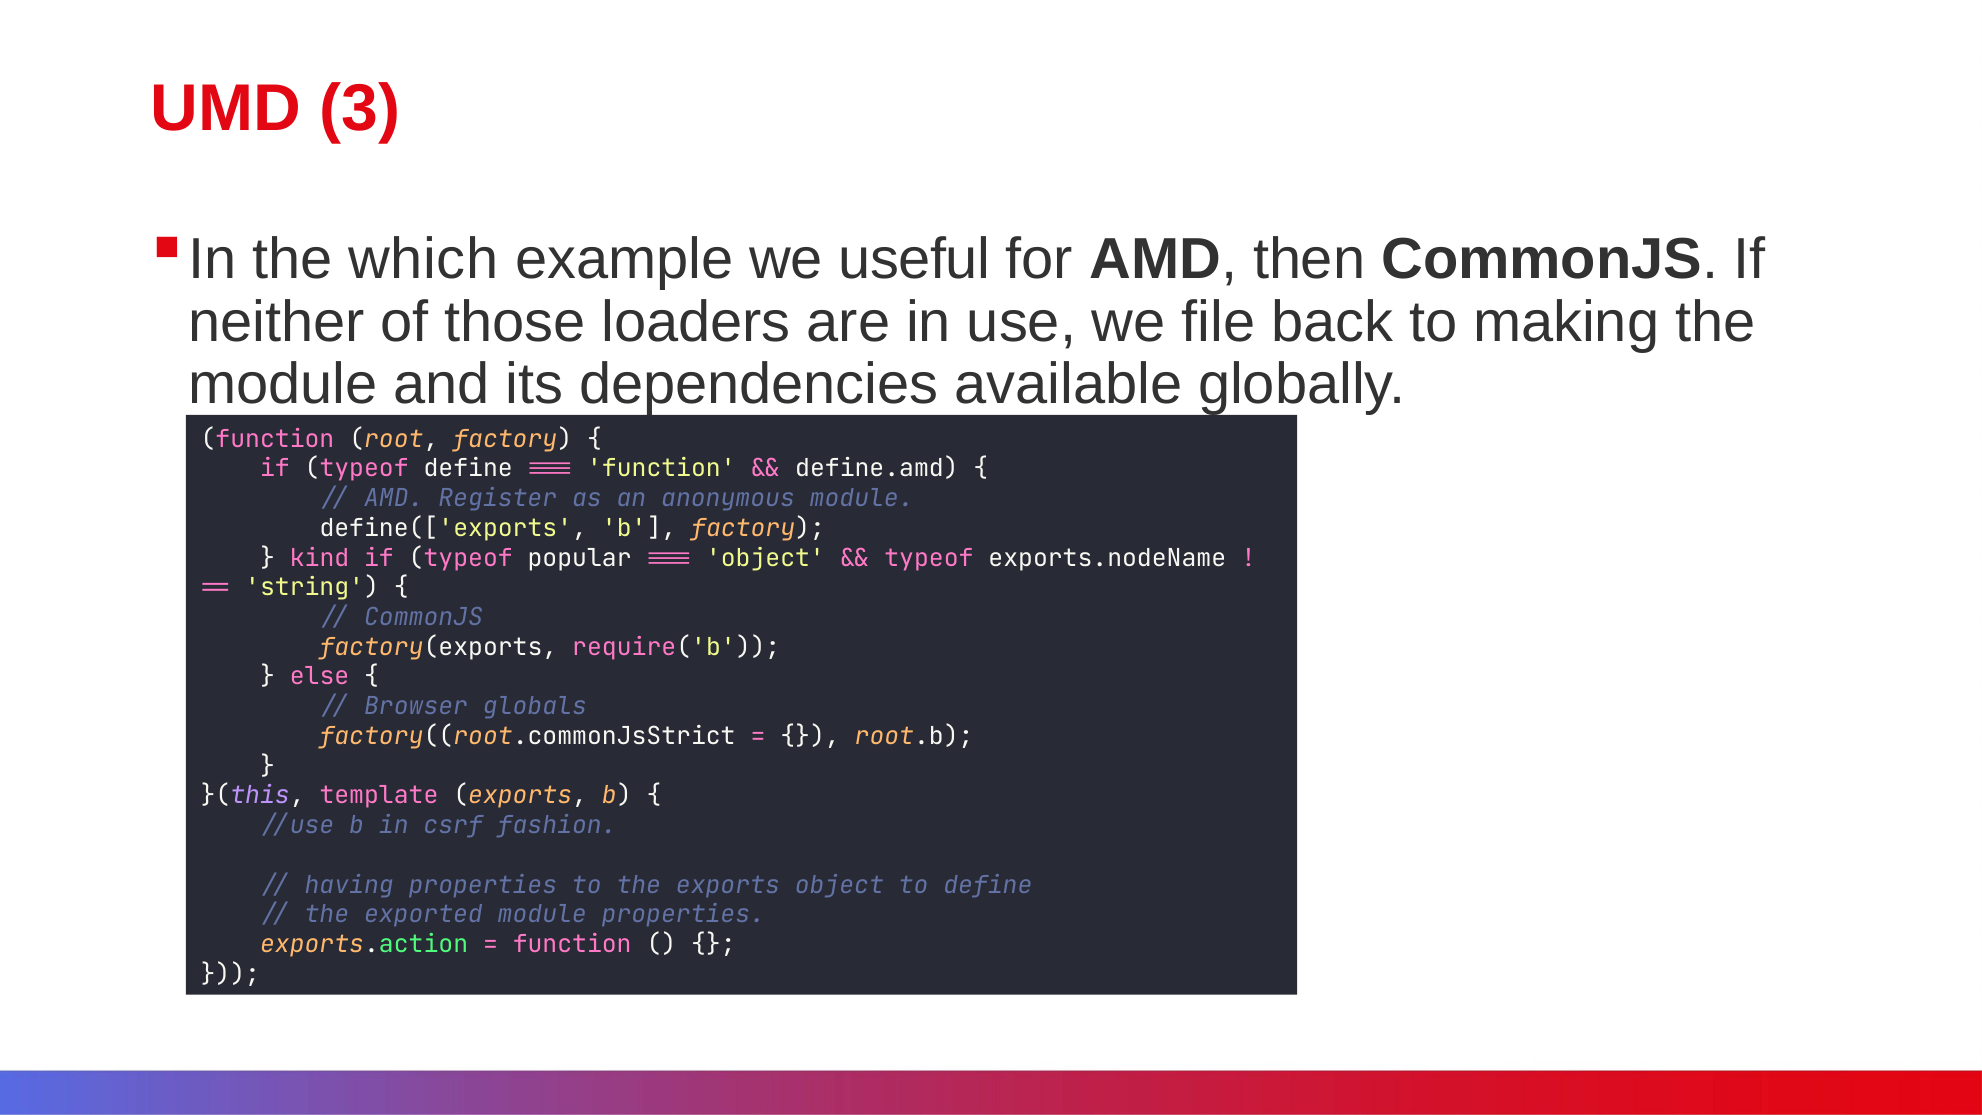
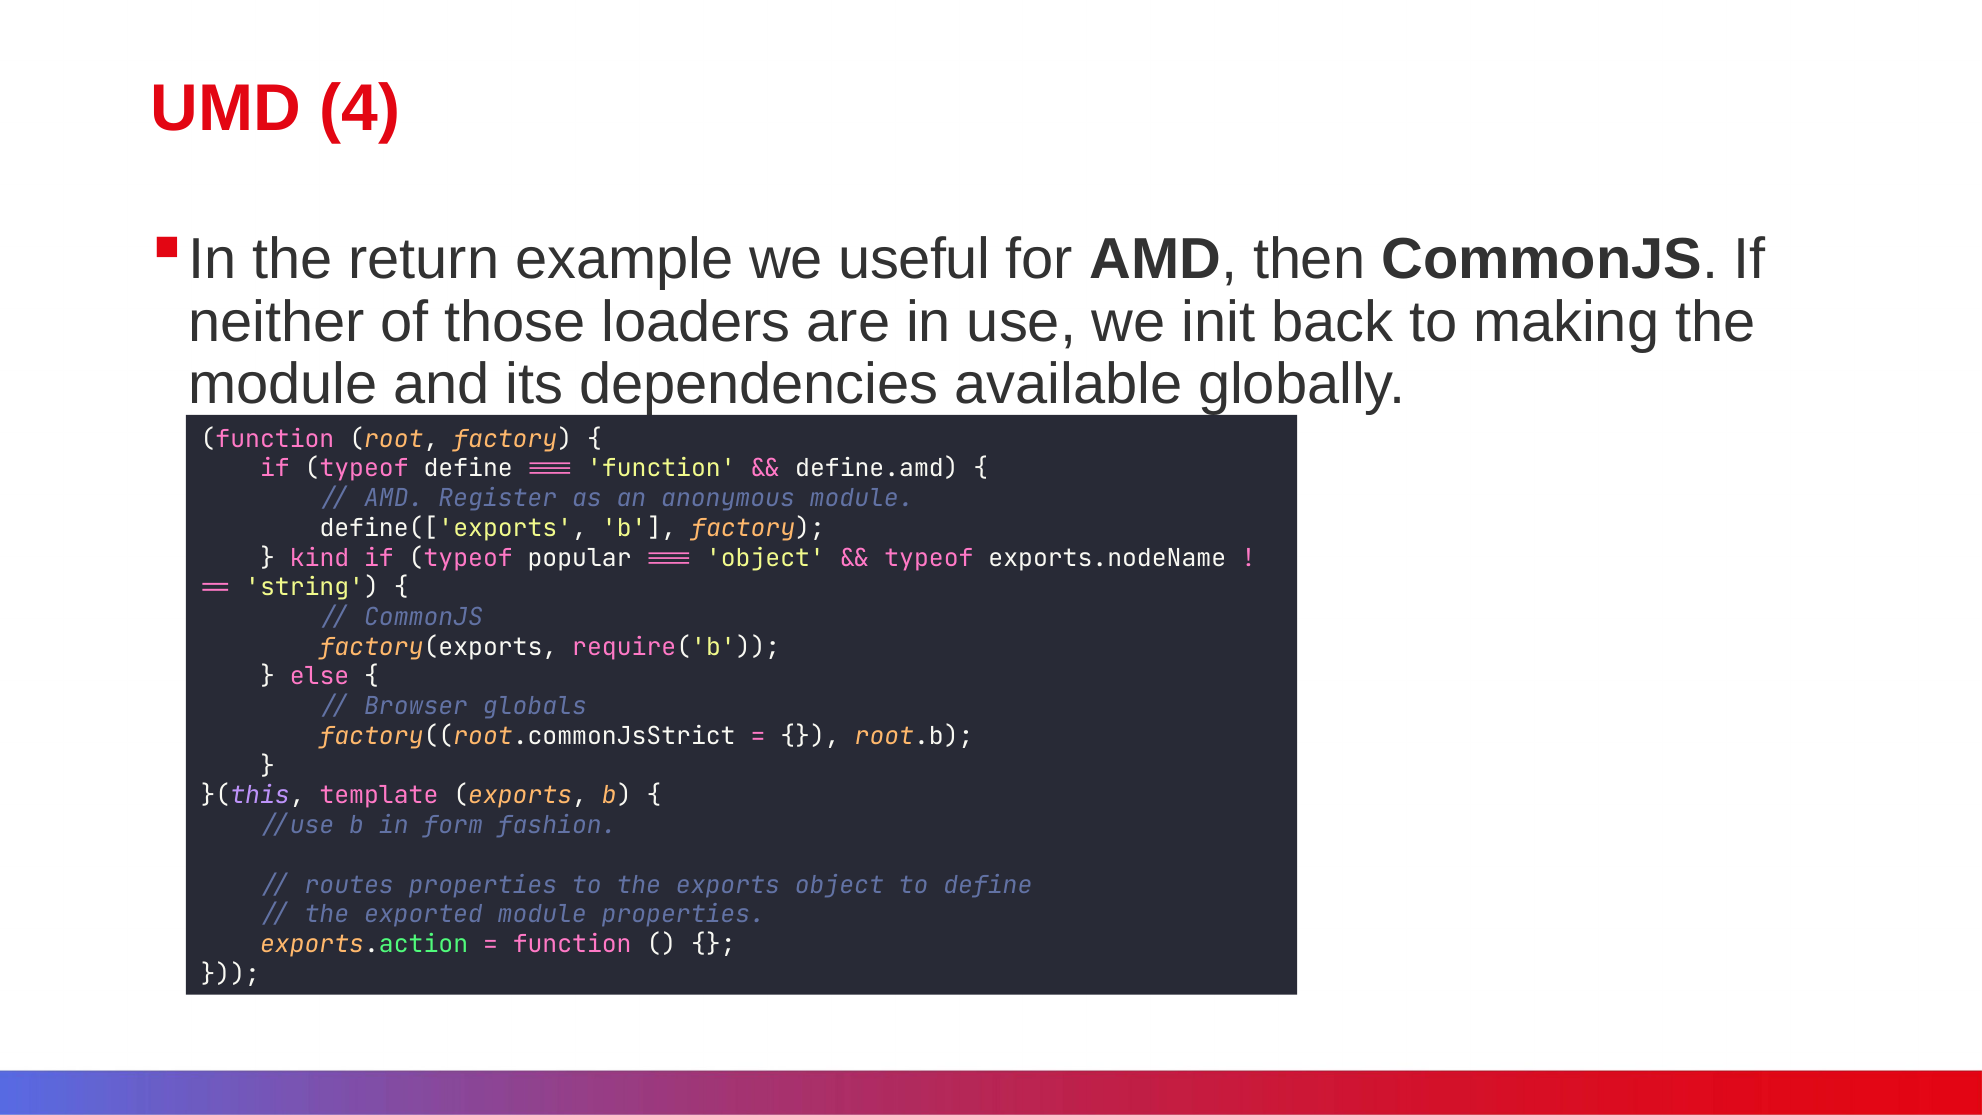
3: 3 -> 4
which: which -> return
file: file -> init
csrf: csrf -> form
having: having -> routes
